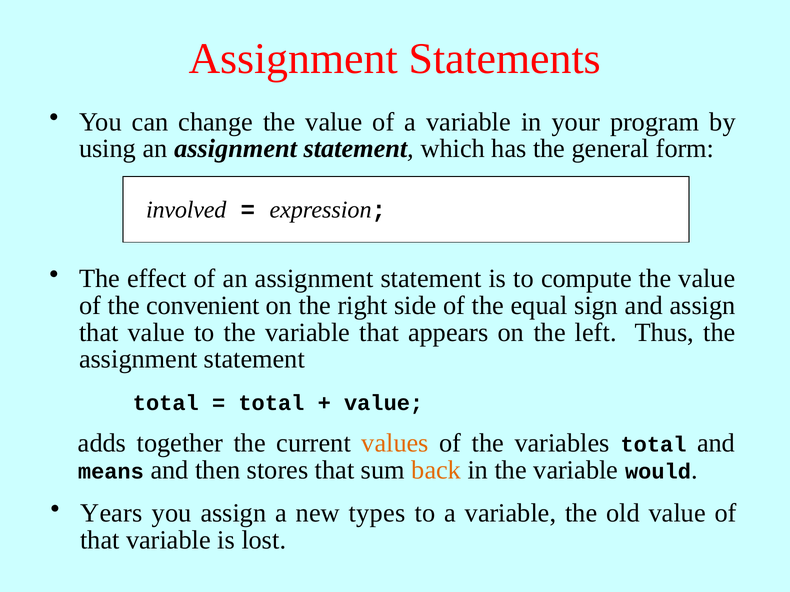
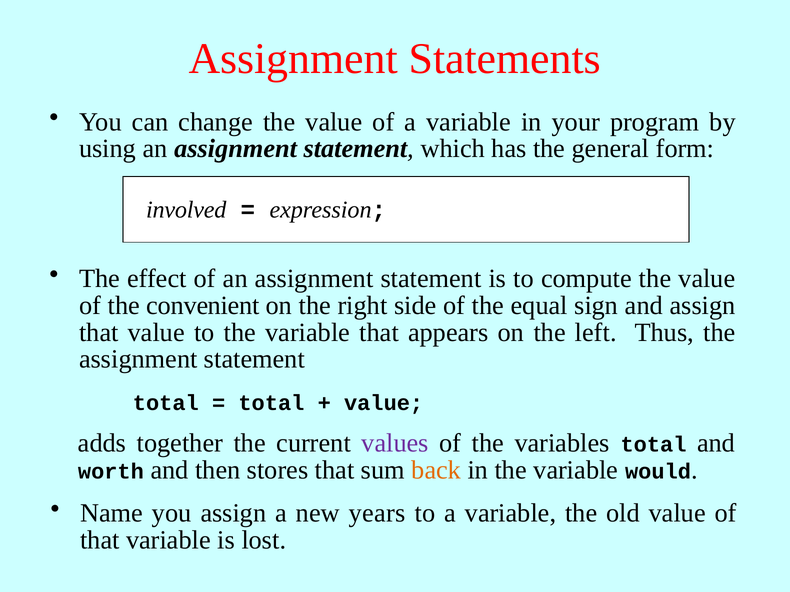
values colour: orange -> purple
means: means -> worth
Years: Years -> Name
types: types -> years
